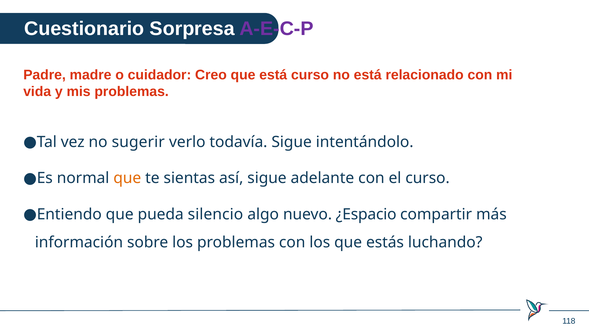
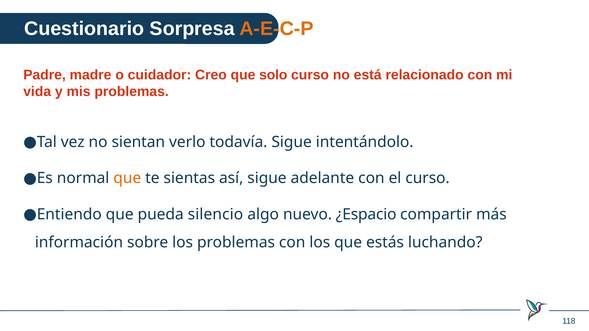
A-E-C-P colour: purple -> orange
que está: está -> solo
sugerir: sugerir -> sientan
